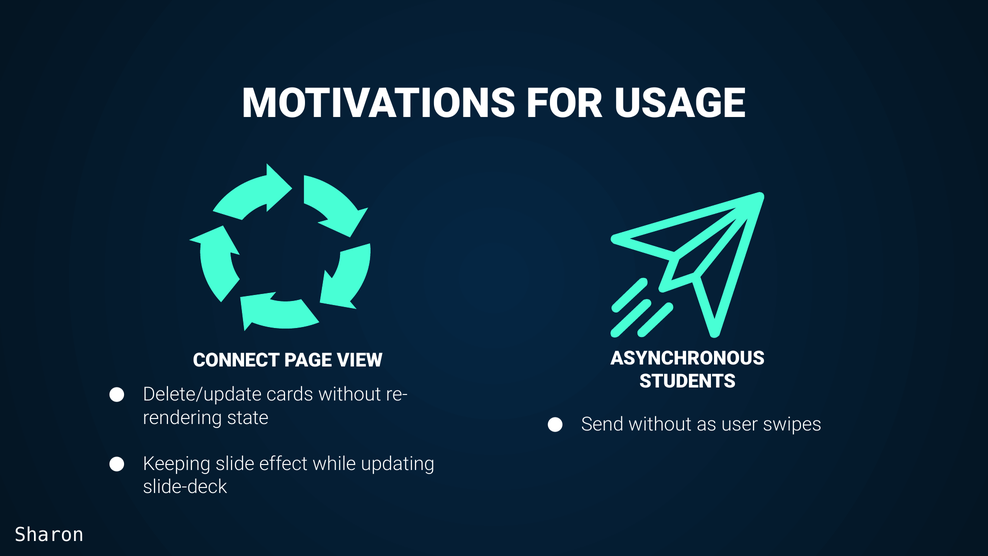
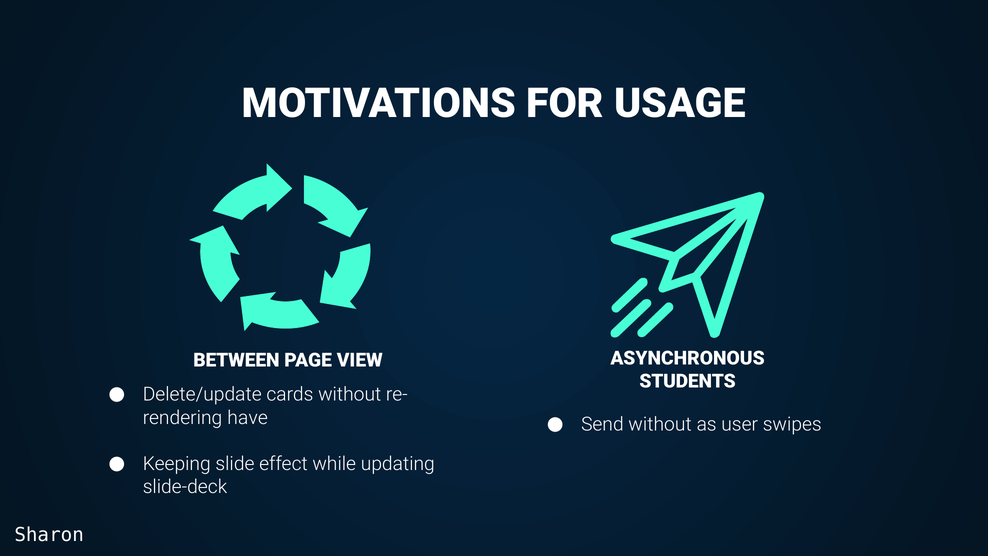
CONNECT: CONNECT -> BETWEEN
state: state -> have
